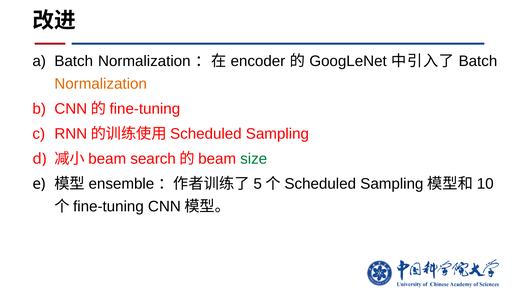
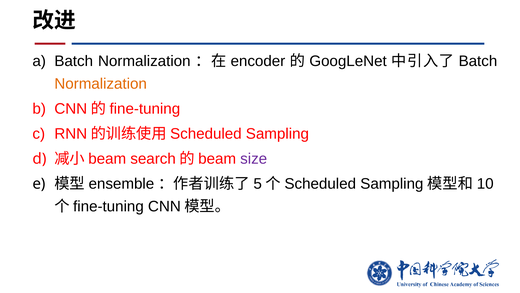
size colour: green -> purple
